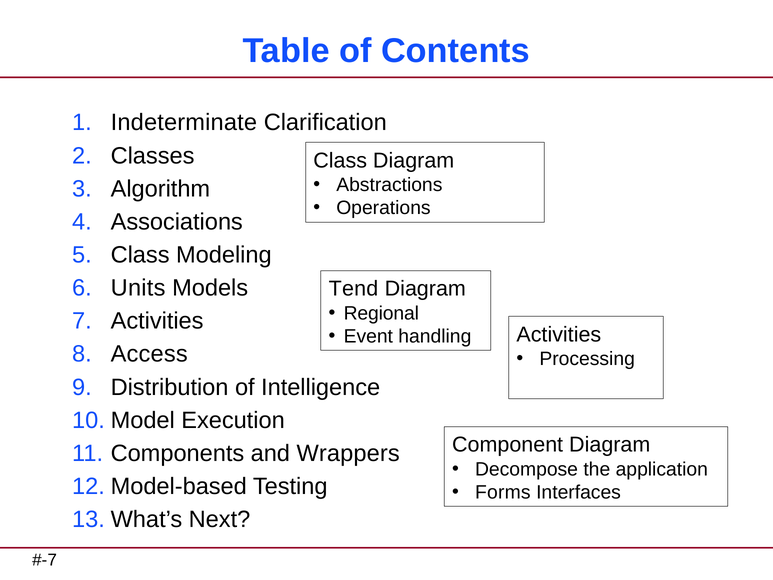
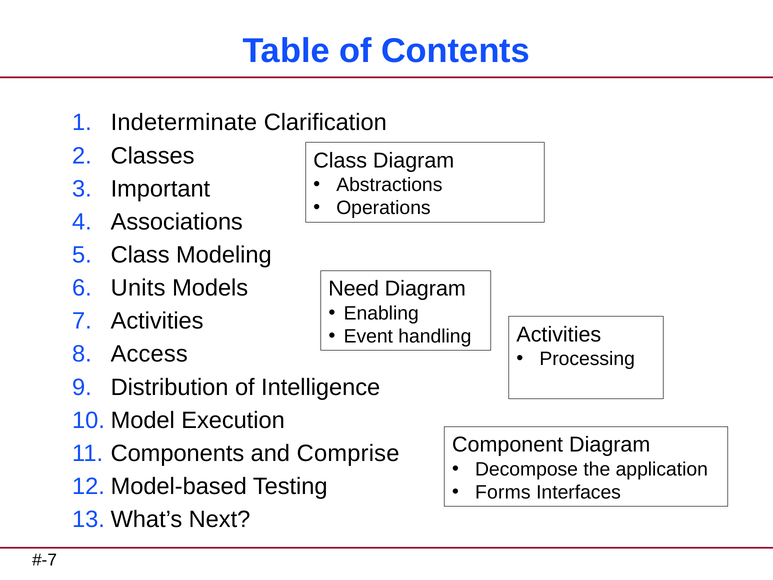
Algorithm: Algorithm -> Important
Tend: Tend -> Need
Regional: Regional -> Enabling
Wrappers: Wrappers -> Comprise
